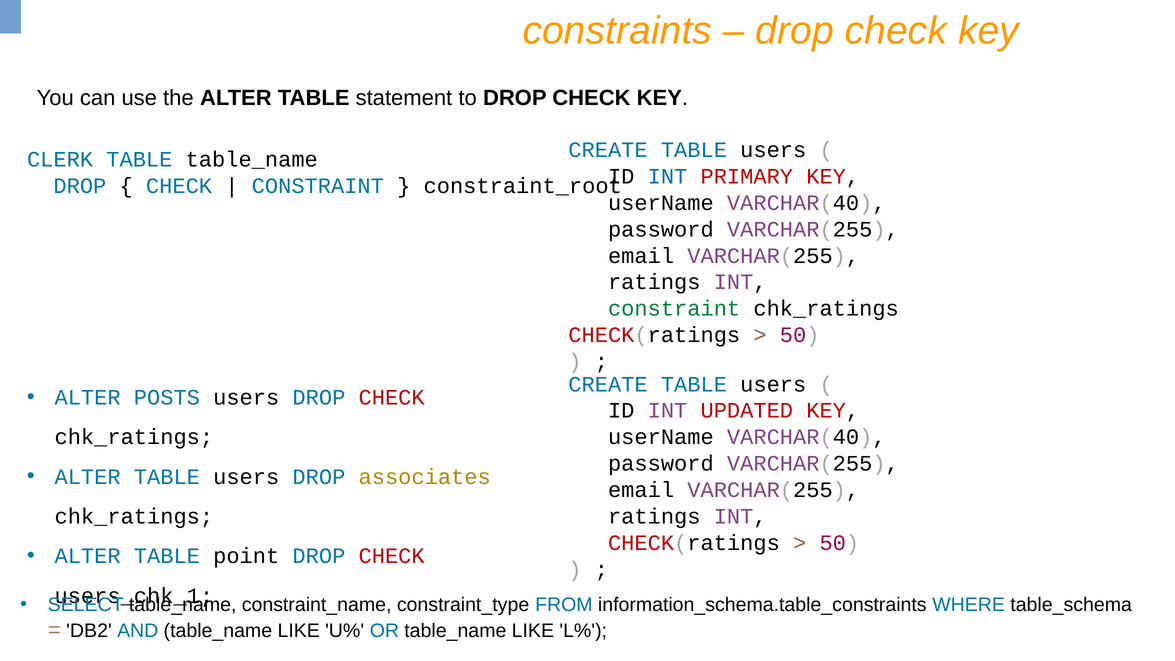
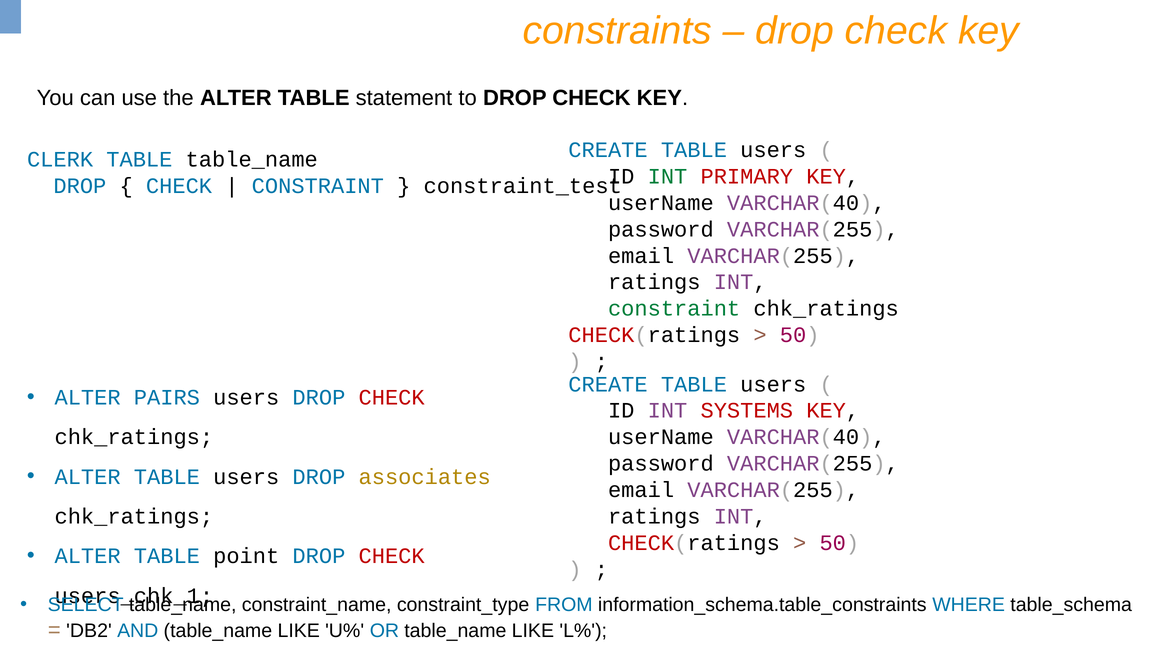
INT at (668, 176) colour: blue -> green
constraint_root: constraint_root -> constraint_test
POSTS: POSTS -> PAIRS
UPDATED: UPDATED -> SYSTEMS
